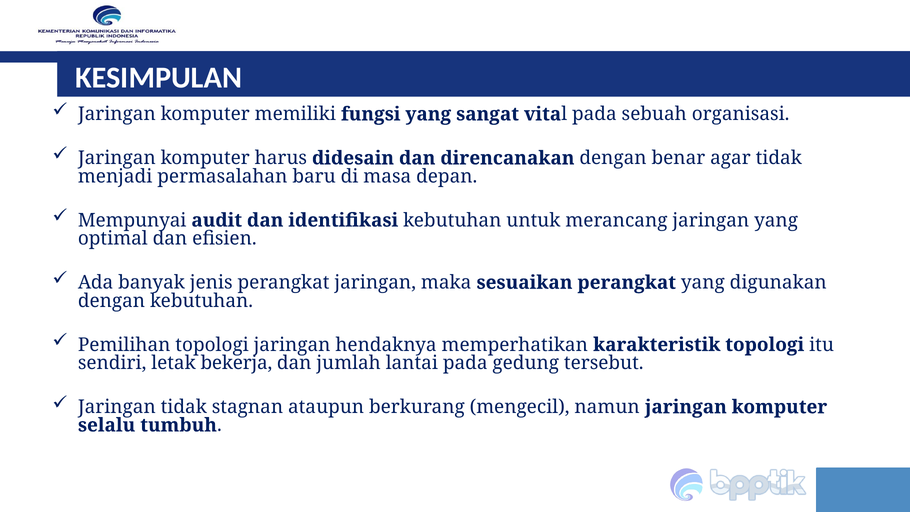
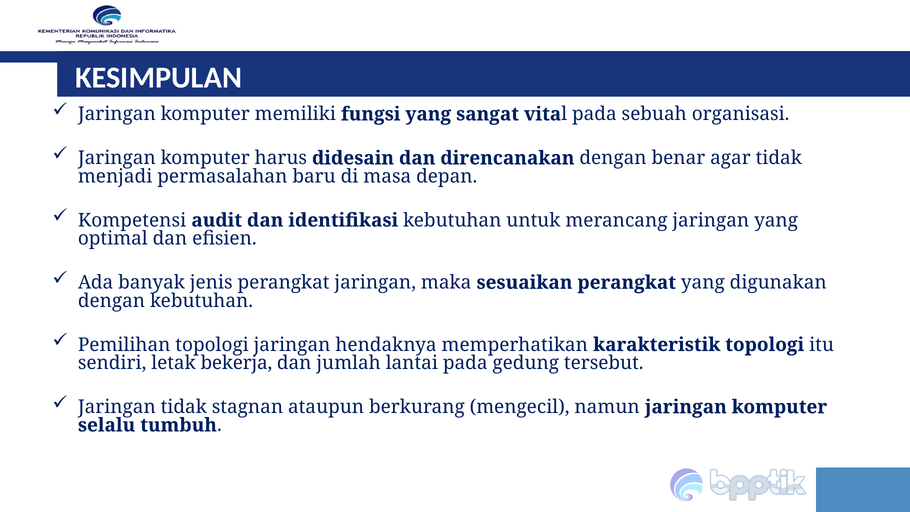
Mempunyai: Mempunyai -> Kompetensi
